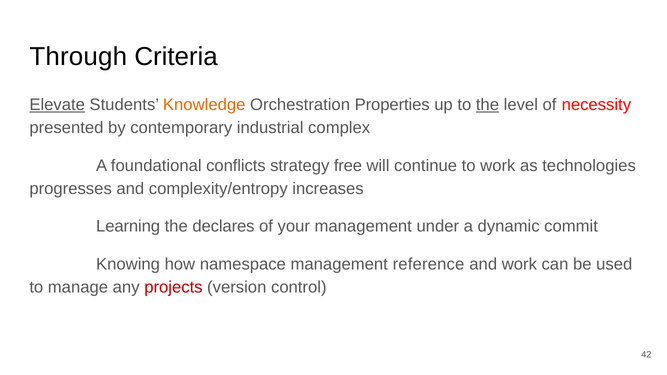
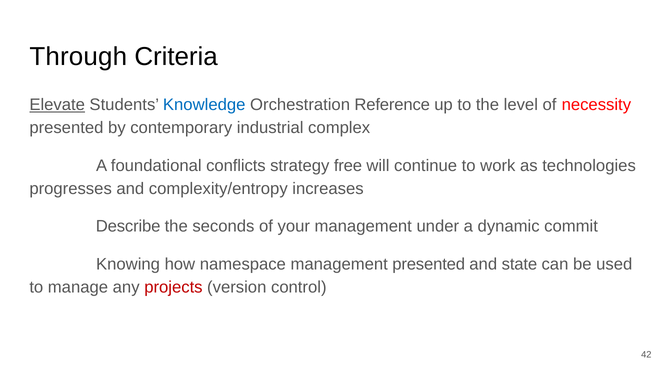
Knowledge colour: orange -> blue
Properties: Properties -> Reference
the at (487, 105) underline: present -> none
Learning: Learning -> Describe
declares: declares -> seconds
management reference: reference -> presented
and work: work -> state
